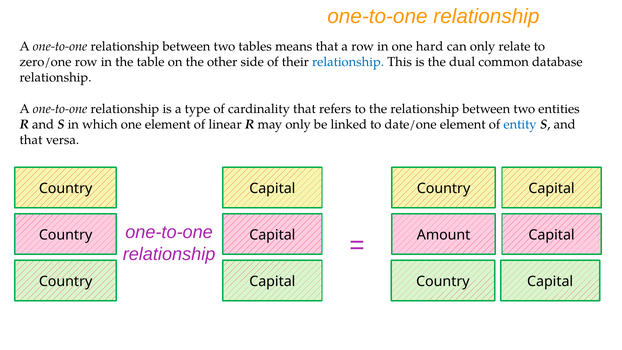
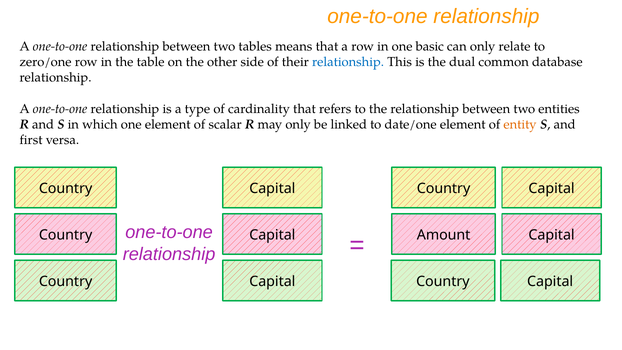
hard: hard -> basic
linear: linear -> scalar
entity colour: blue -> orange
that at (31, 140): that -> first
